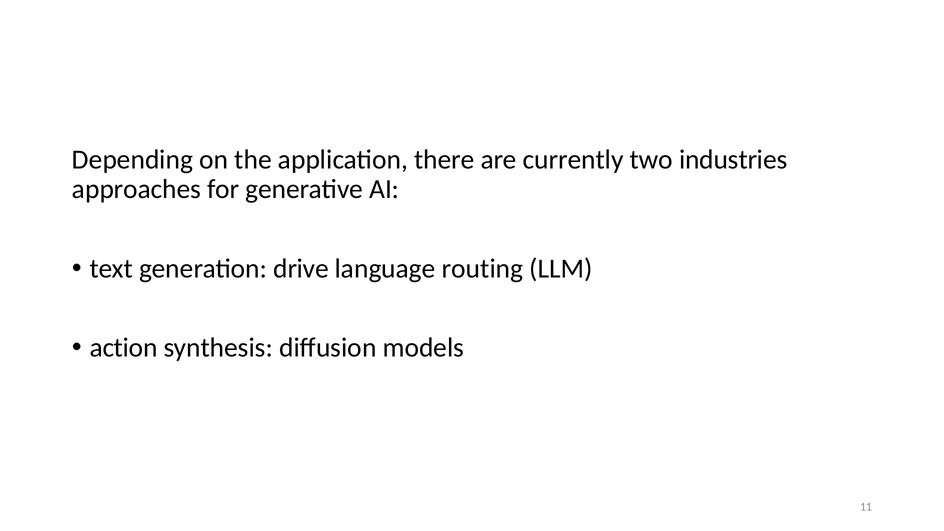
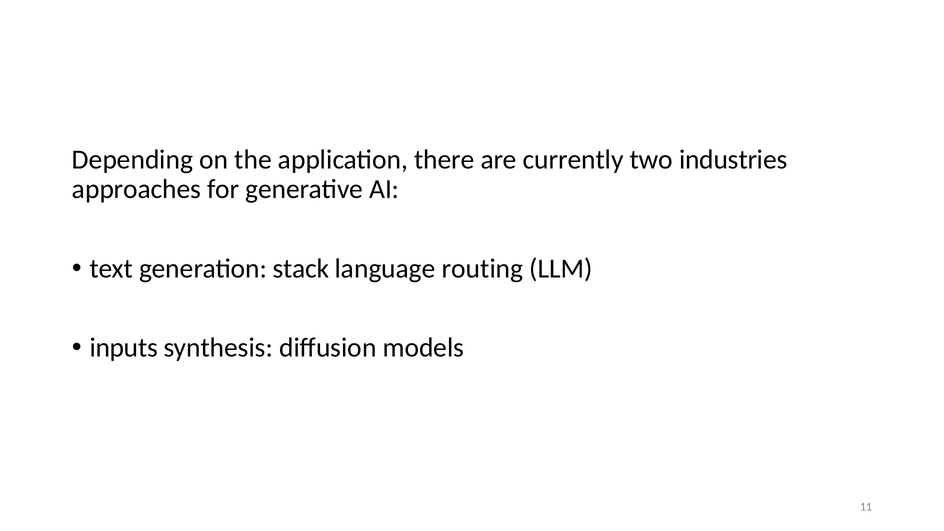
drive: drive -> stack
action: action -> inputs
